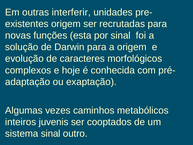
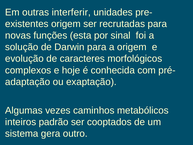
juvenis: juvenis -> padrão
sistema sinal: sinal -> gera
